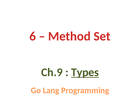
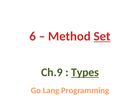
Set underline: none -> present
